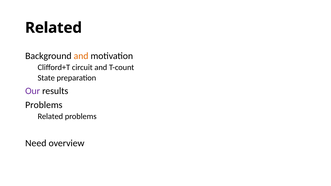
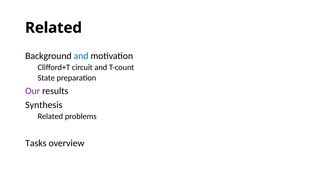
and at (81, 56) colour: orange -> blue
Problems at (44, 105): Problems -> Synthesis
Need: Need -> Tasks
